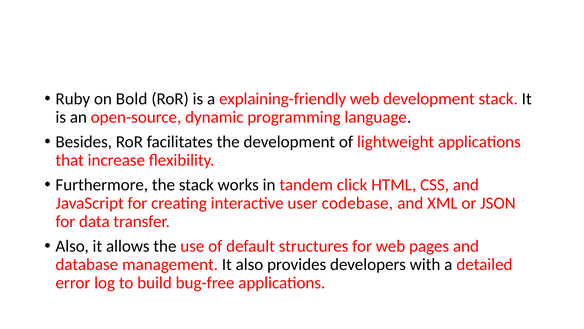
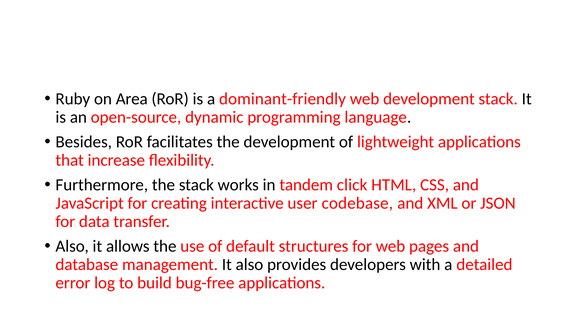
Bold: Bold -> Area
explaining-friendly: explaining-friendly -> dominant-friendly
